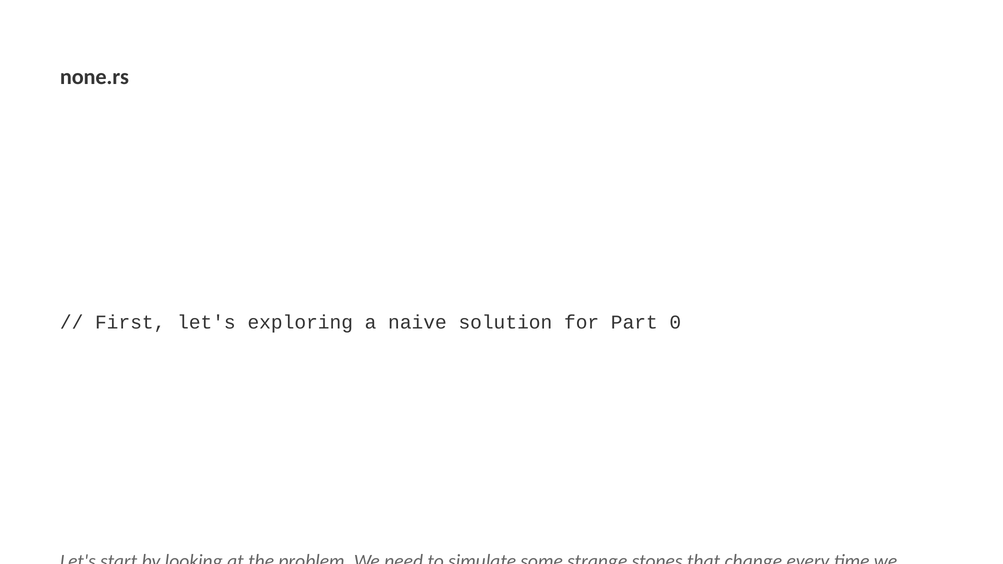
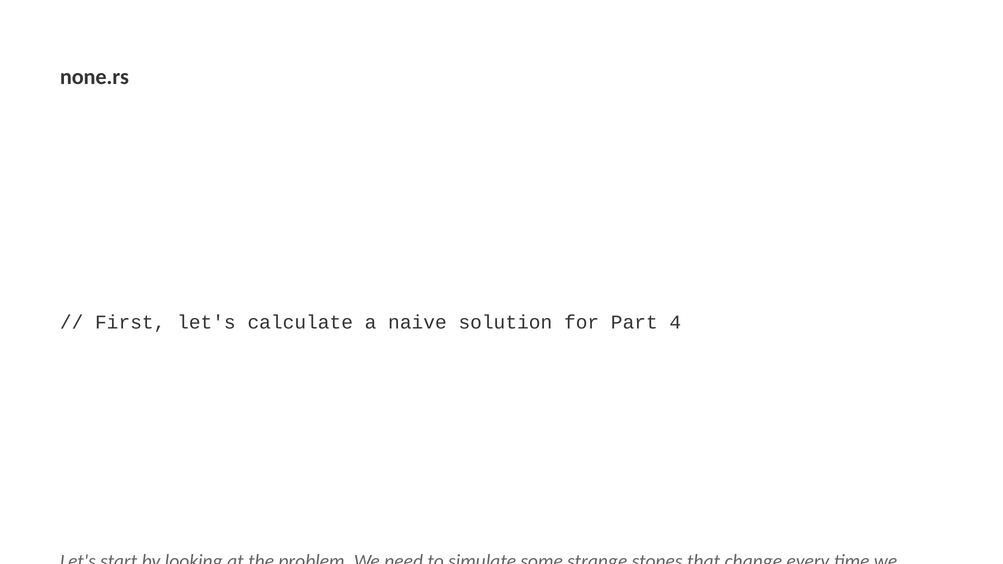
exploring: exploring -> calculate
0: 0 -> 4
